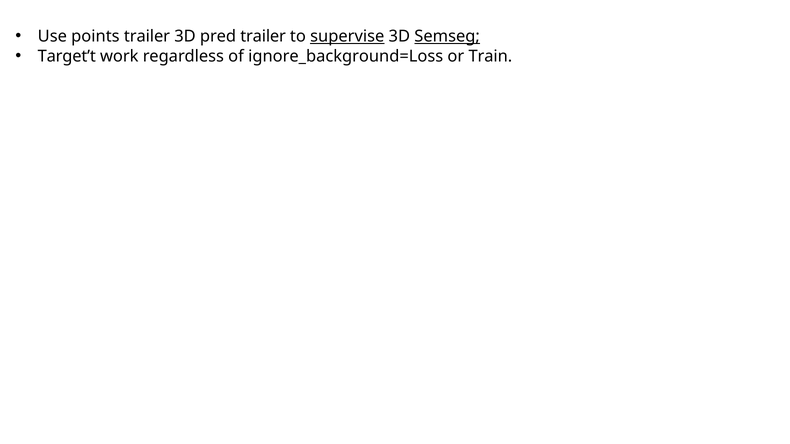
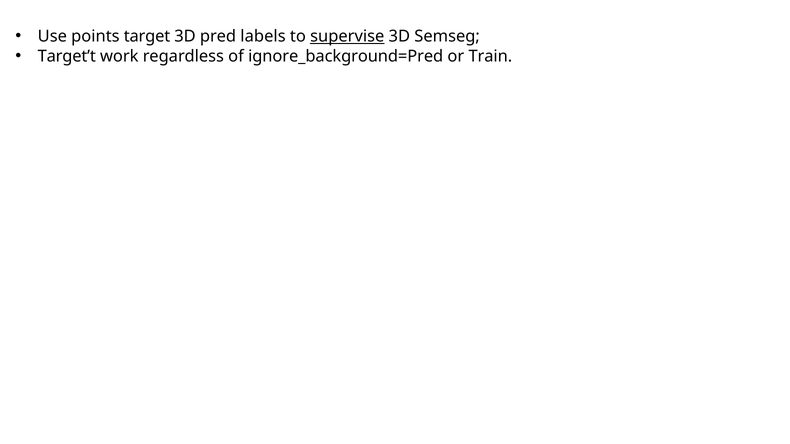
points trailer: trailer -> target
pred trailer: trailer -> labels
Semseg underline: present -> none
ignore_background=Loss: ignore_background=Loss -> ignore_background=Pred
